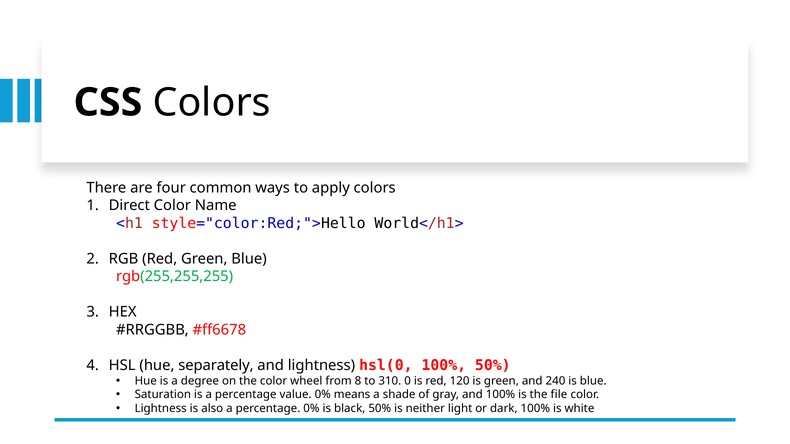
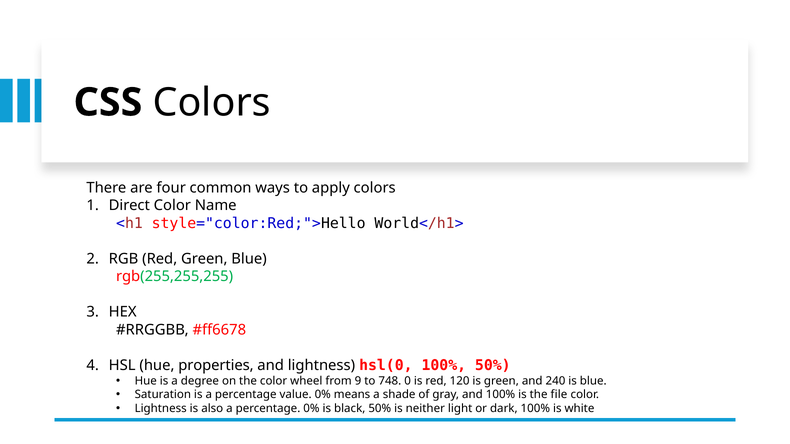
separately: separately -> properties
8: 8 -> 9
310: 310 -> 748
